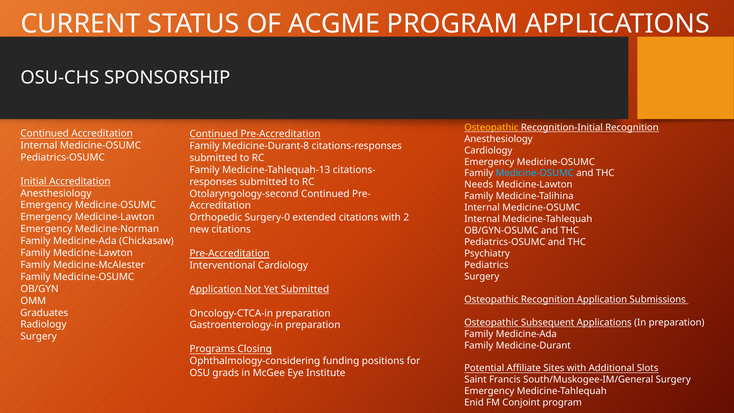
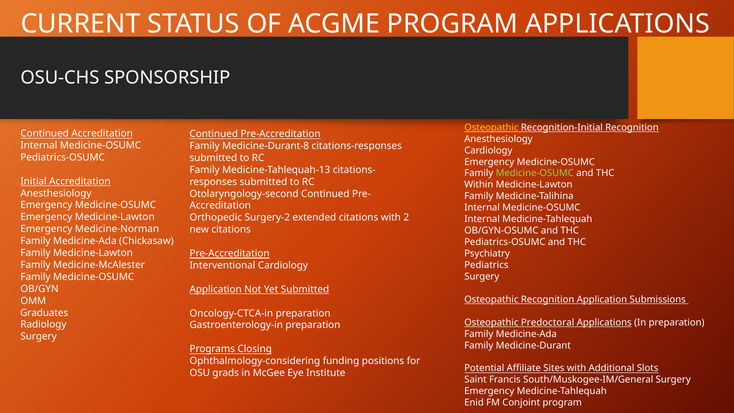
Medicine-OSUMC at (535, 173) colour: light blue -> light green
Needs: Needs -> Within
Surgery-0: Surgery-0 -> Surgery-2
Subsequent: Subsequent -> Predoctoral
